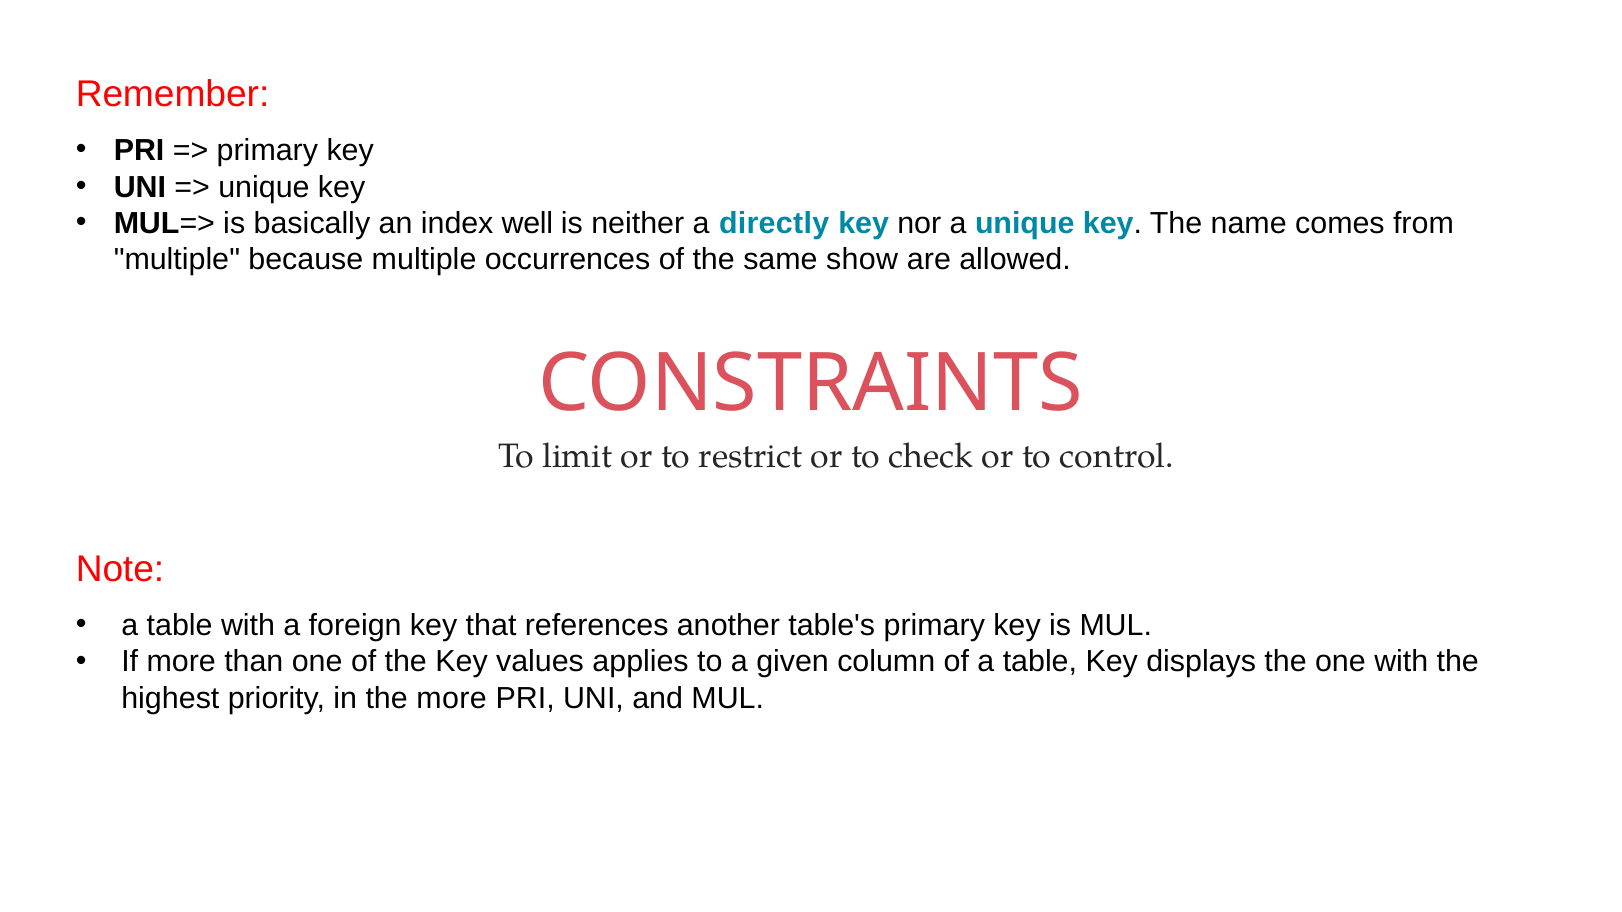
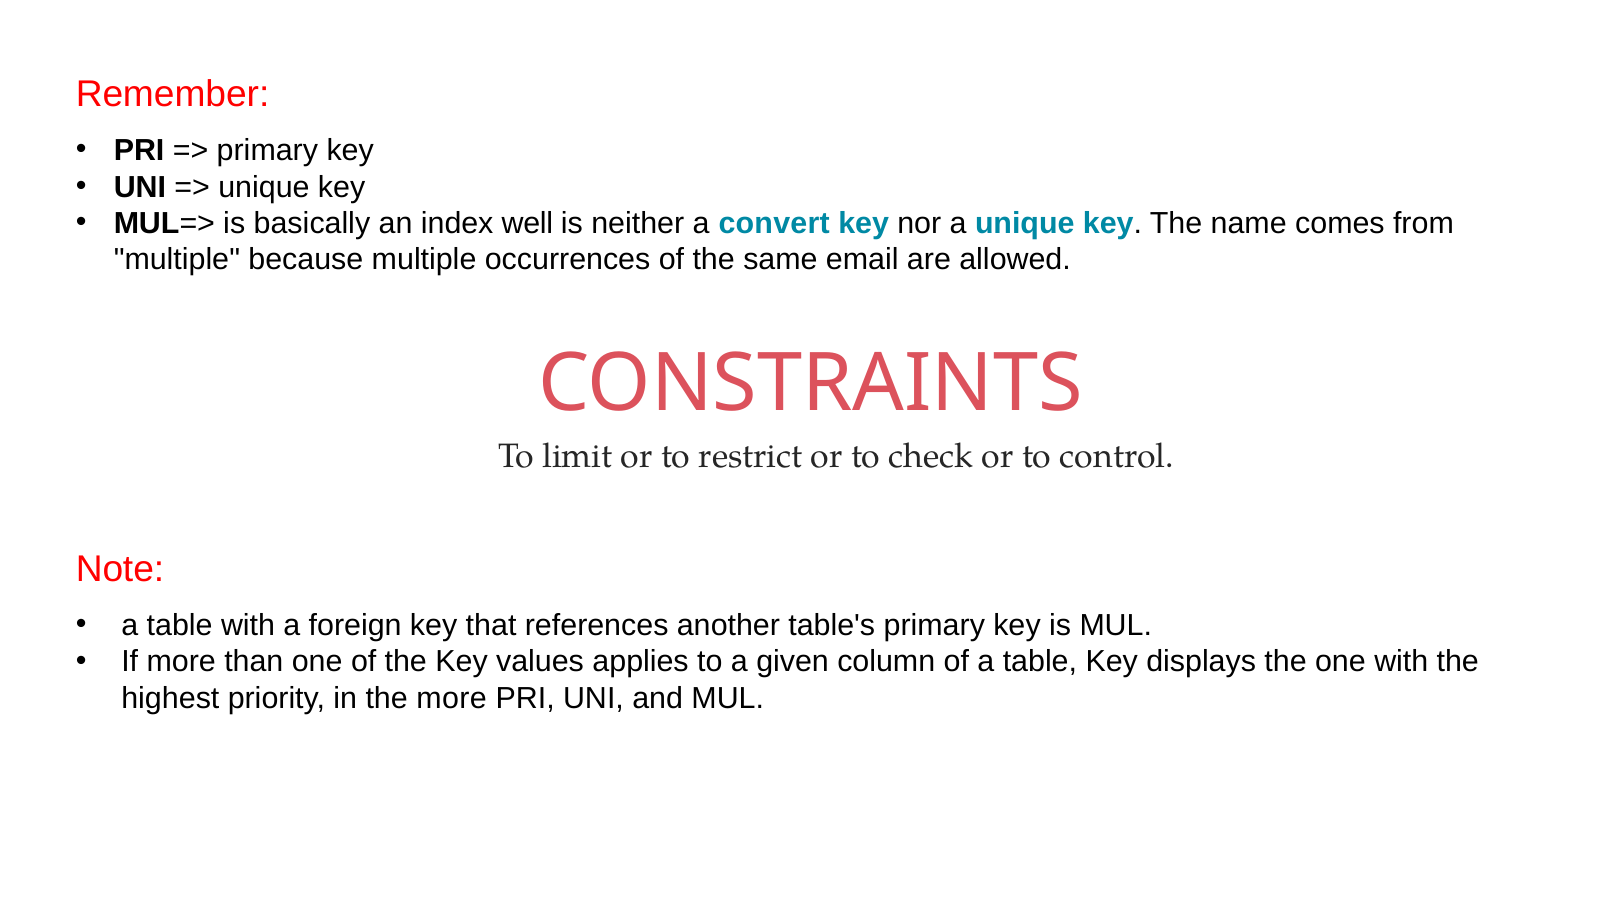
directly: directly -> convert
show: show -> email
